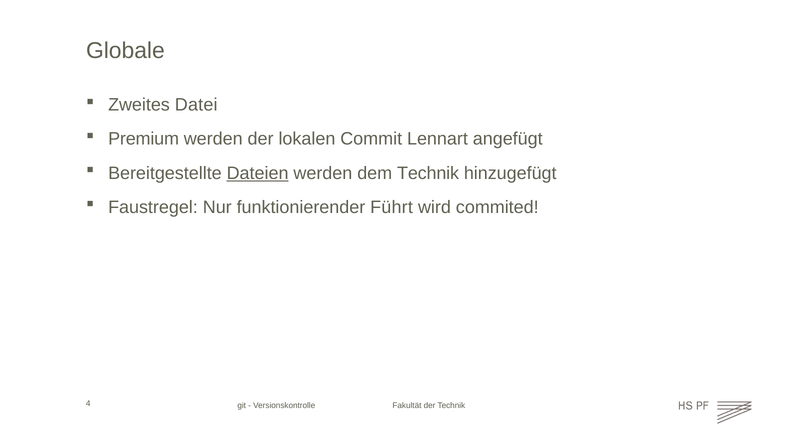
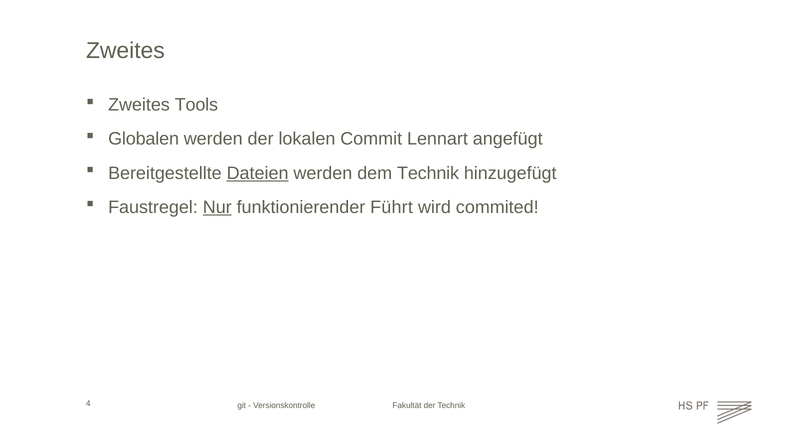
Globale at (125, 51): Globale -> Zweites
Datei: Datei -> Tools
Premium: Premium -> Globalen
Nur underline: none -> present
